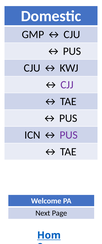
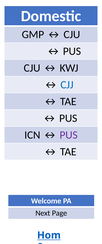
CJJ colour: purple -> blue
